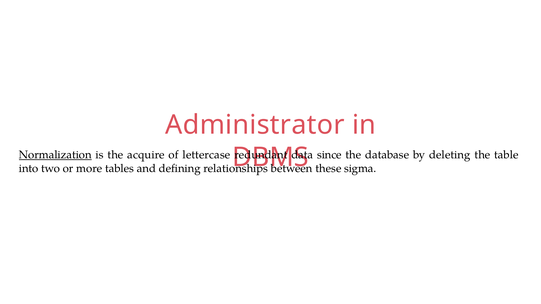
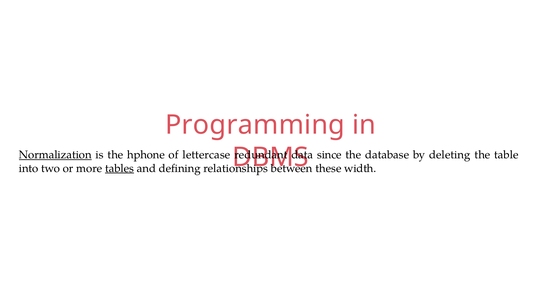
Administrator: Administrator -> Programming
acquire: acquire -> hphone
tables underline: none -> present
sigma: sigma -> width
